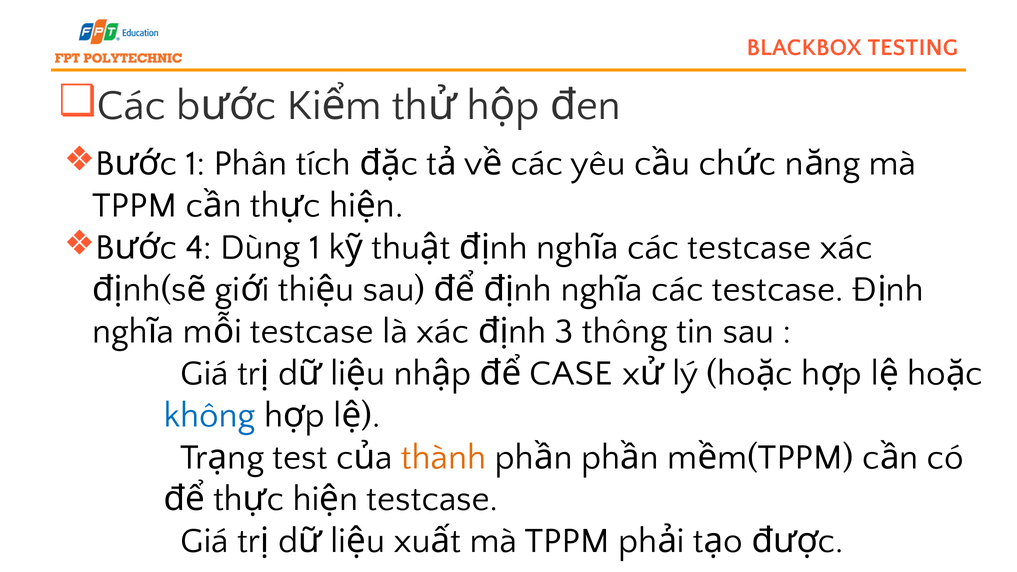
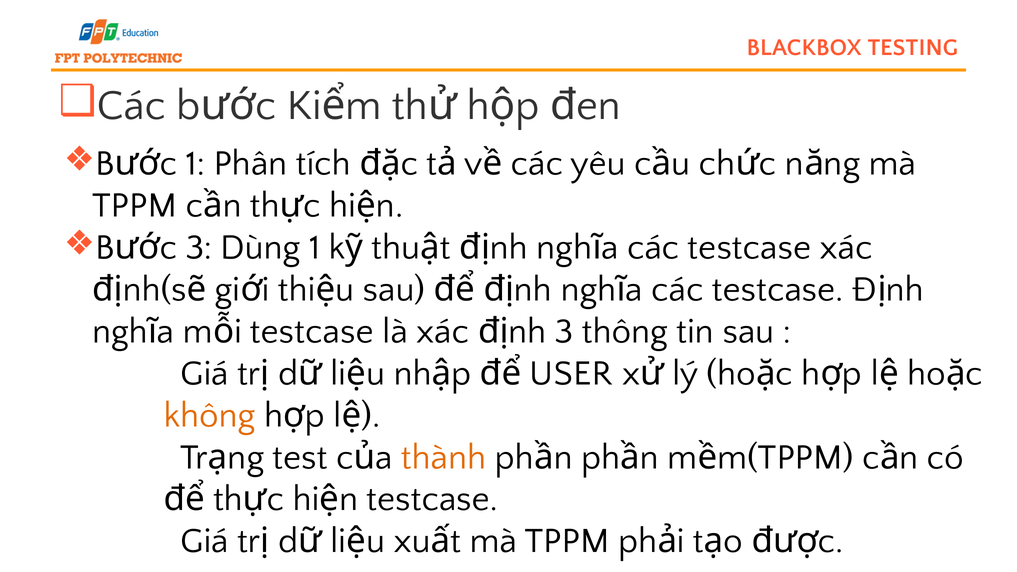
4 at (199, 247): 4 -> 3
CASE: CASE -> USER
không colour: blue -> orange
